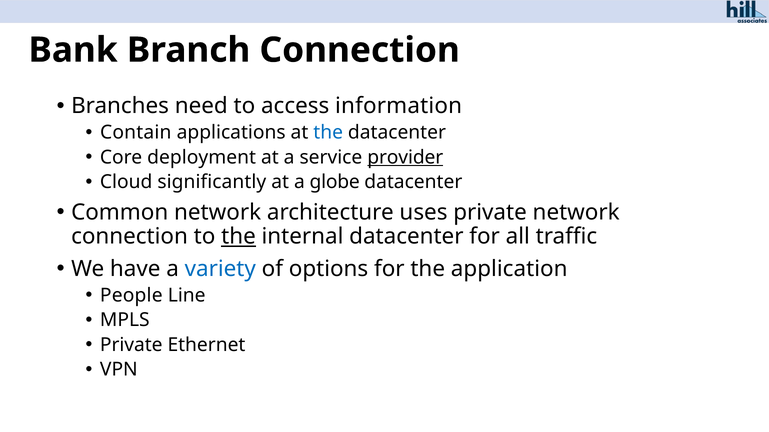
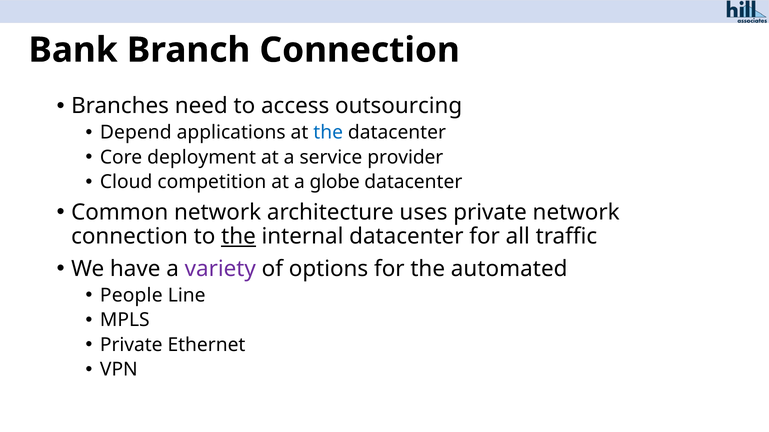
information: information -> outsourcing
Contain: Contain -> Depend
provider underline: present -> none
significantly: significantly -> competition
variety colour: blue -> purple
application: application -> automated
